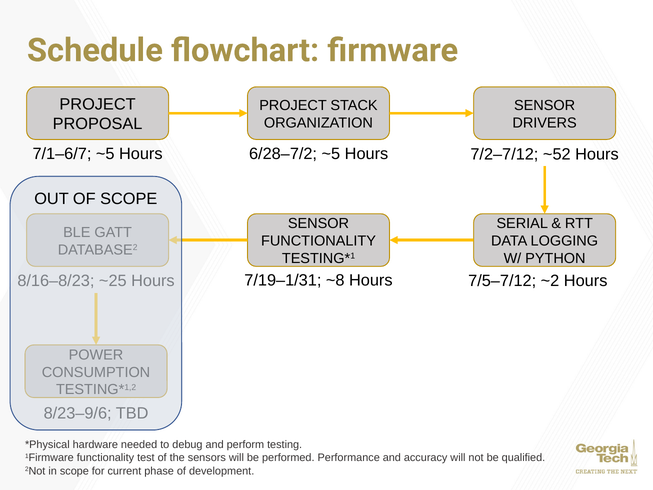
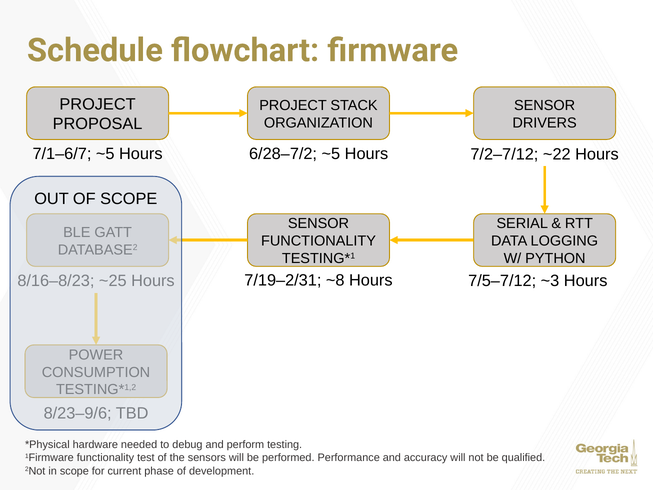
~52: ~52 -> ~22
7/19–1/31: 7/19–1/31 -> 7/19–2/31
~2: ~2 -> ~3
